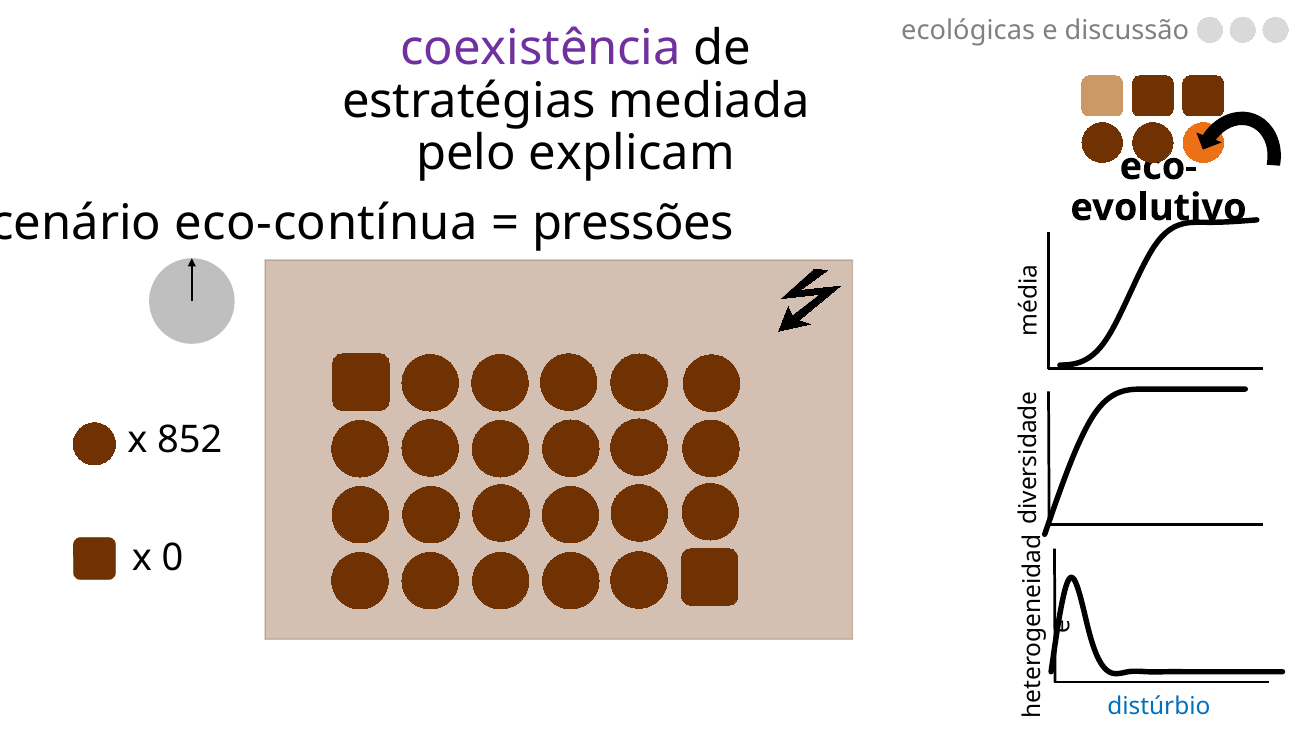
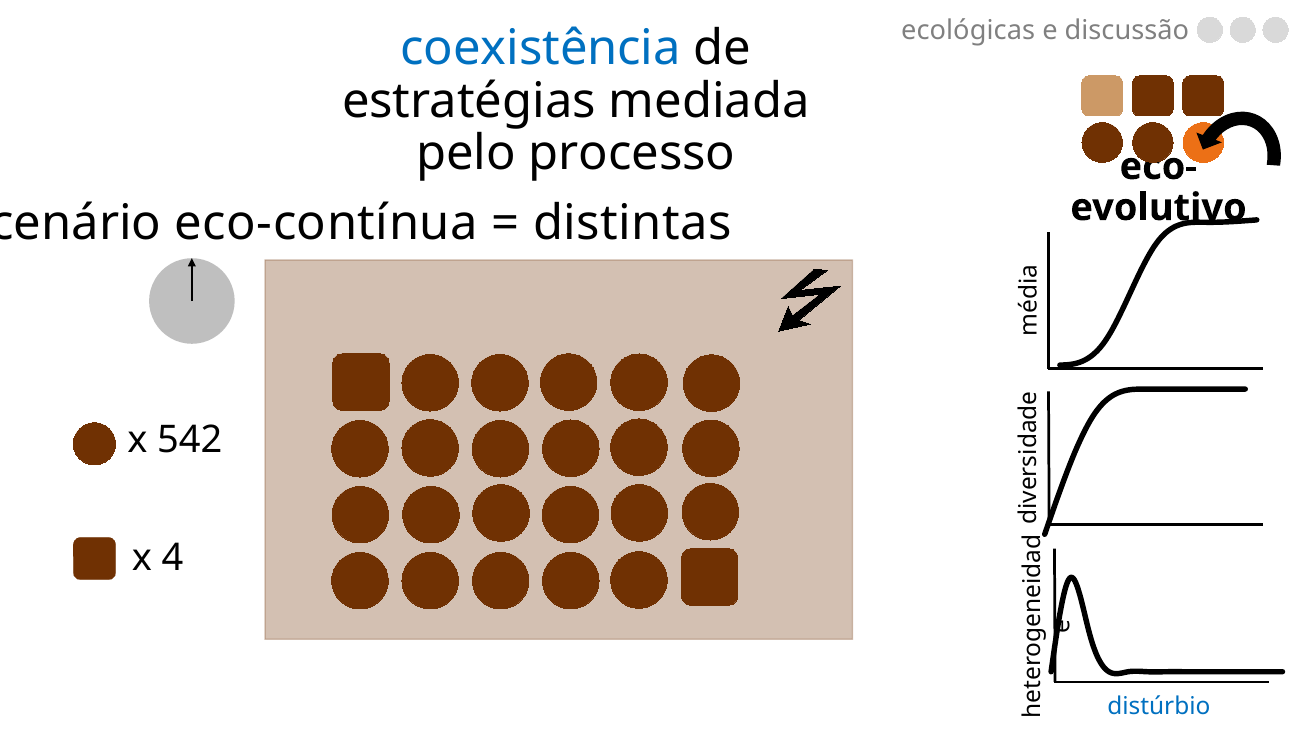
coexistência colour: purple -> blue
explicam: explicam -> processo
pressões: pressões -> distintas
852: 852 -> 542
0: 0 -> 4
